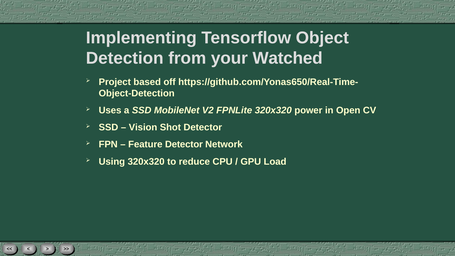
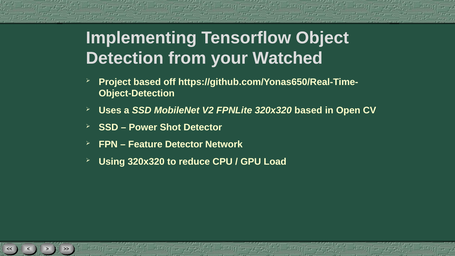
320x320 power: power -> based
Vision: Vision -> Power
